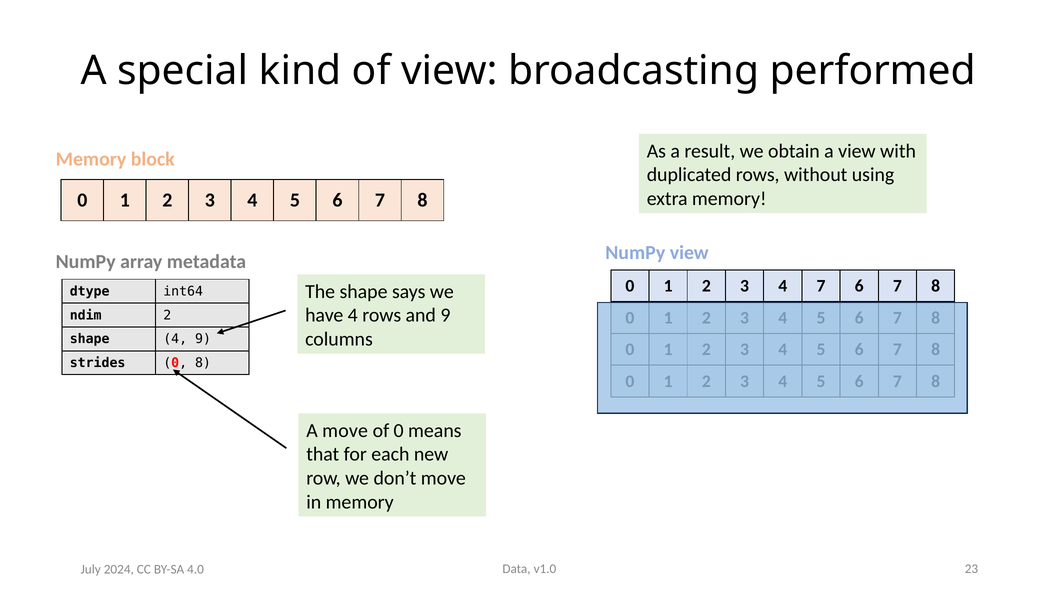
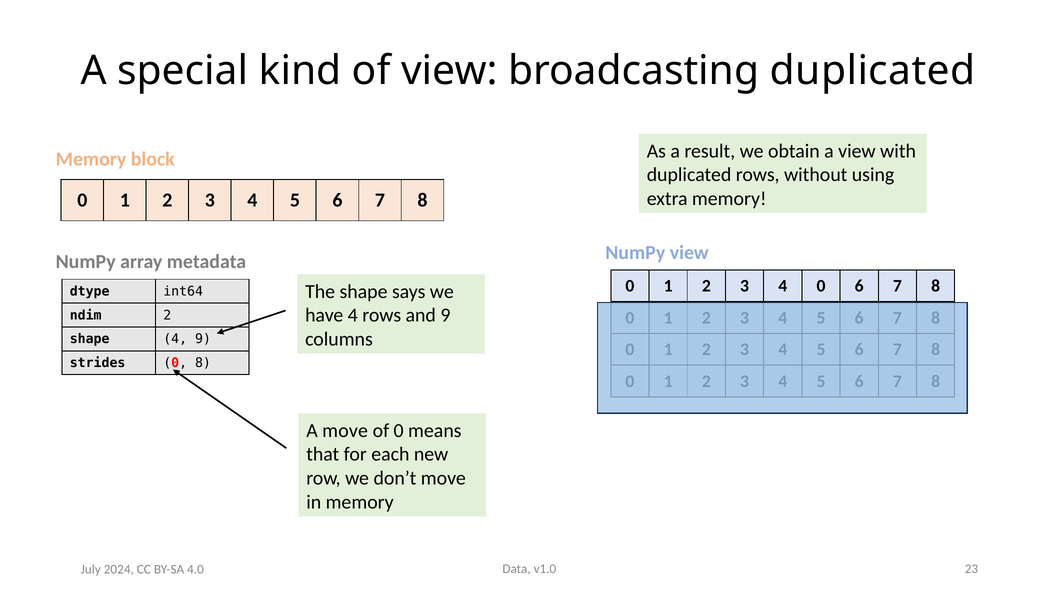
broadcasting performed: performed -> duplicated
4 7: 7 -> 0
